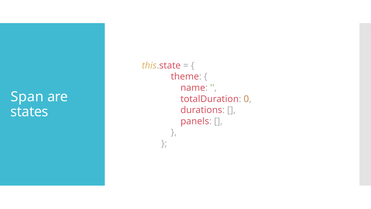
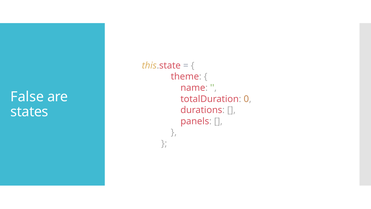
Span: Span -> False
